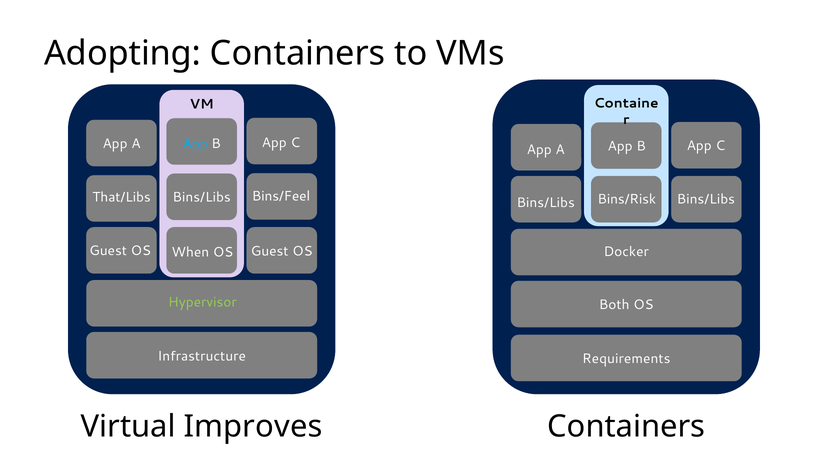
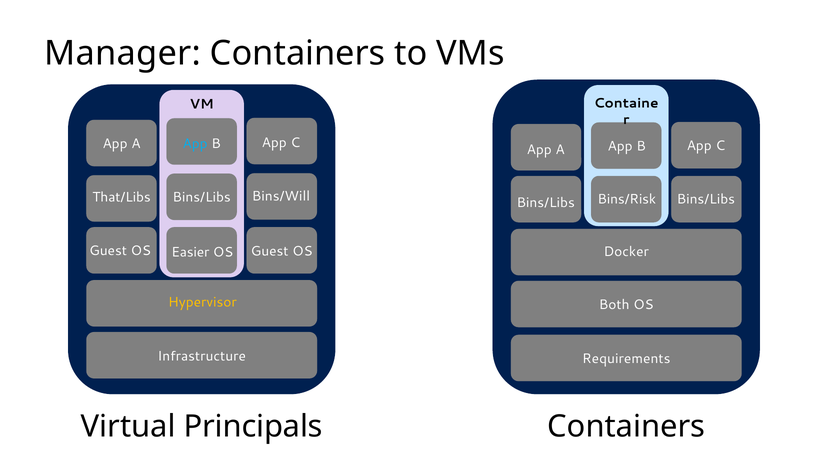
Adopting: Adopting -> Manager
Bins/Feel: Bins/Feel -> Bins/Will
When: When -> Easier
Hypervisor colour: light green -> yellow
Improves: Improves -> Principals
